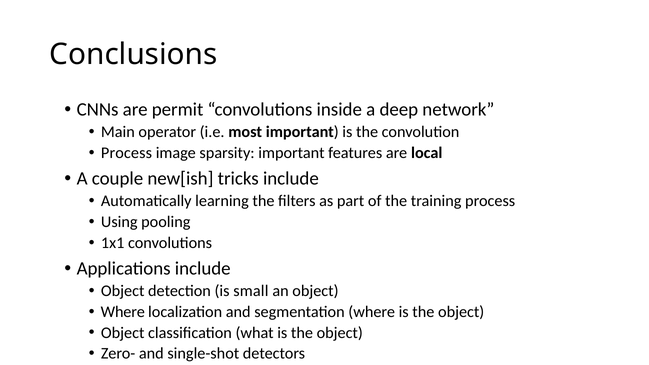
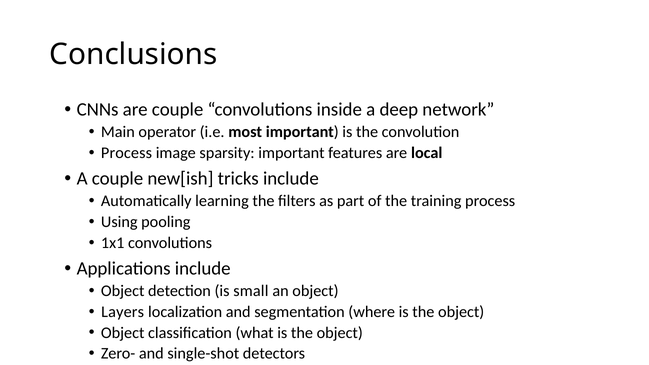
are permit: permit -> couple
Where at (123, 312): Where -> Layers
